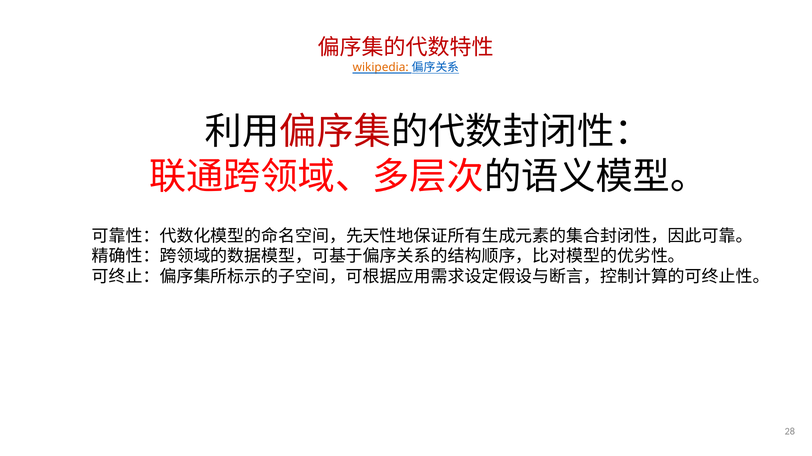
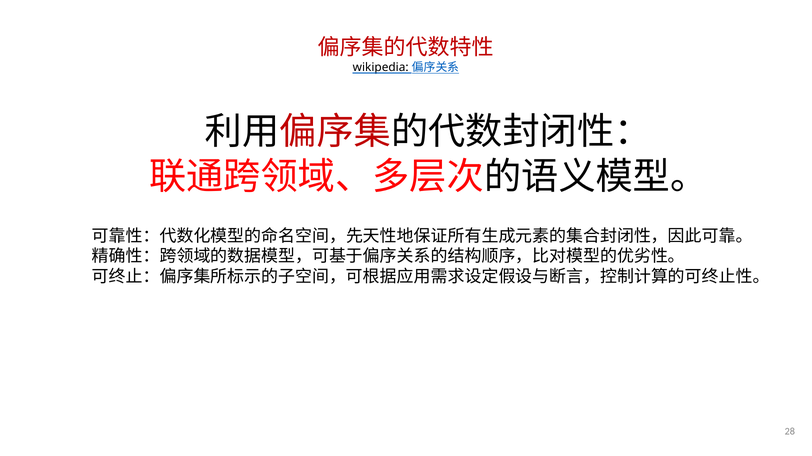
wikipedia colour: orange -> black
